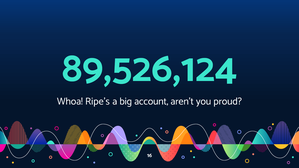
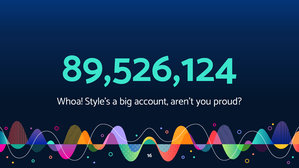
Ripe’s: Ripe’s -> Style’s
